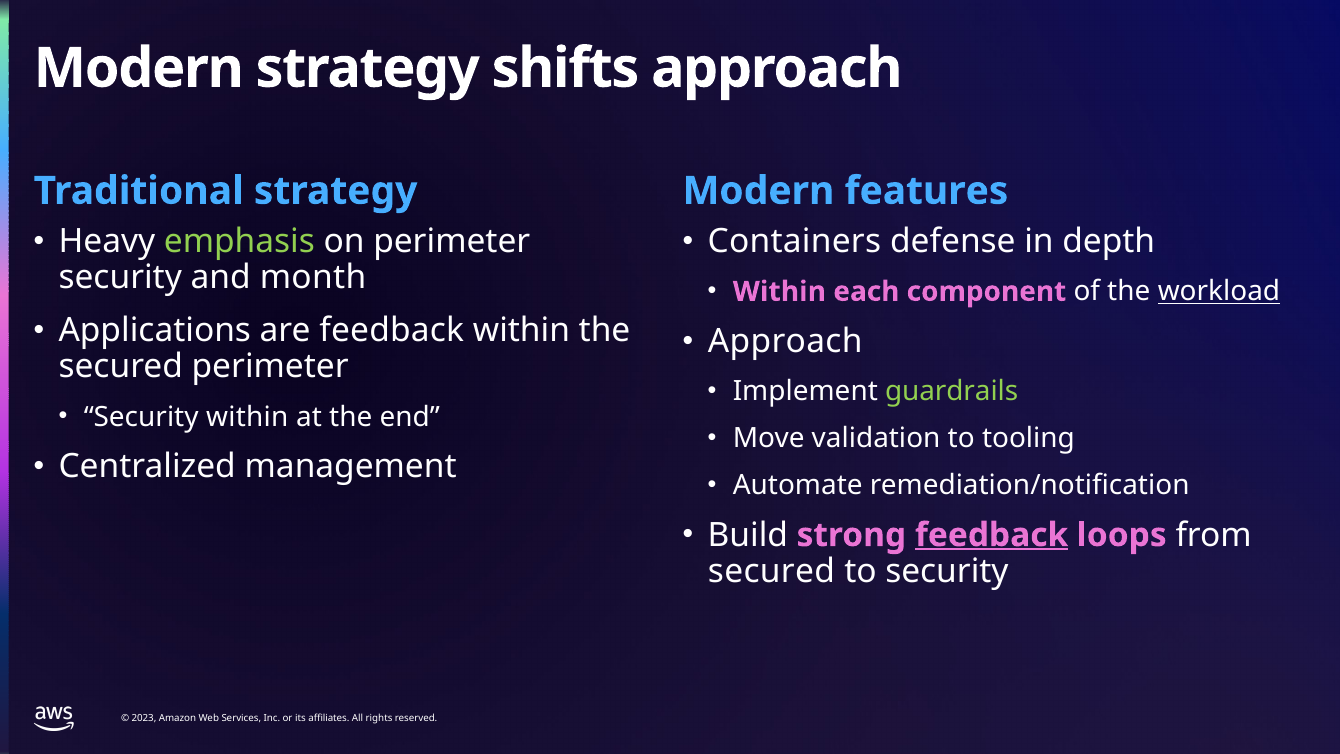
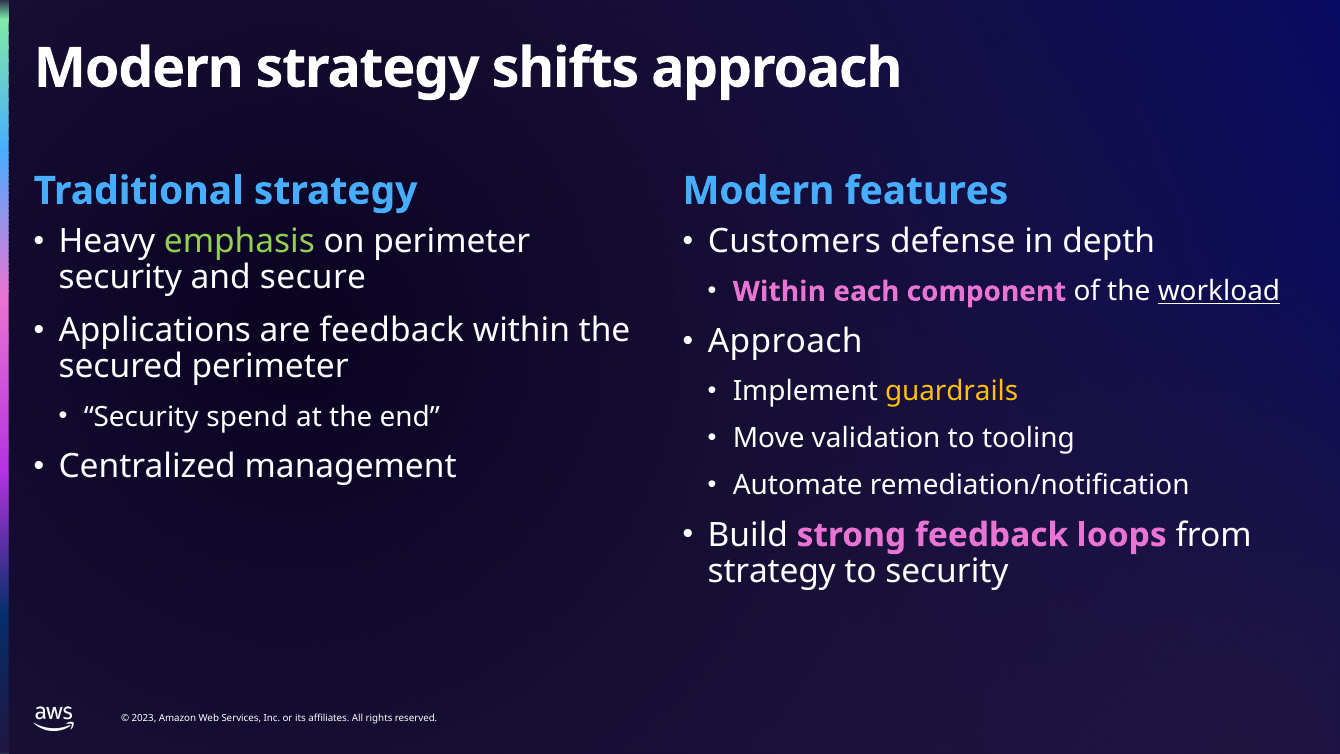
Containers: Containers -> Customers
month: month -> secure
guardrails colour: light green -> yellow
Security within: within -> spend
feedback at (992, 535) underline: present -> none
secured at (771, 571): secured -> strategy
